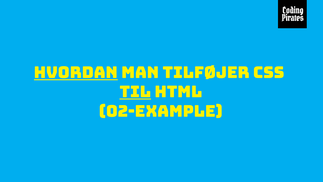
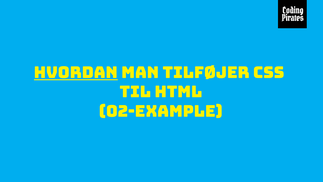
til underline: present -> none
